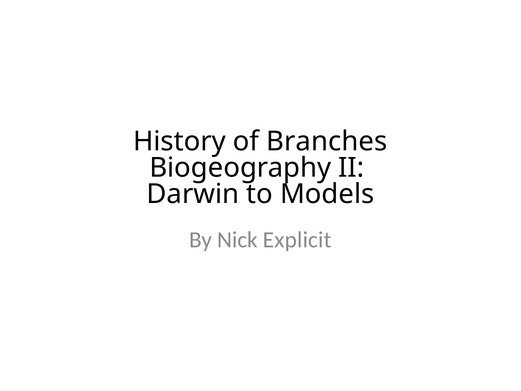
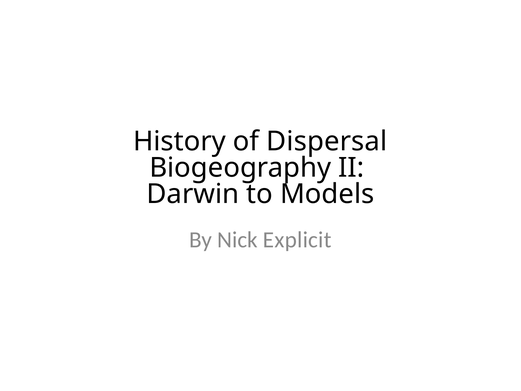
Branches: Branches -> Dispersal
